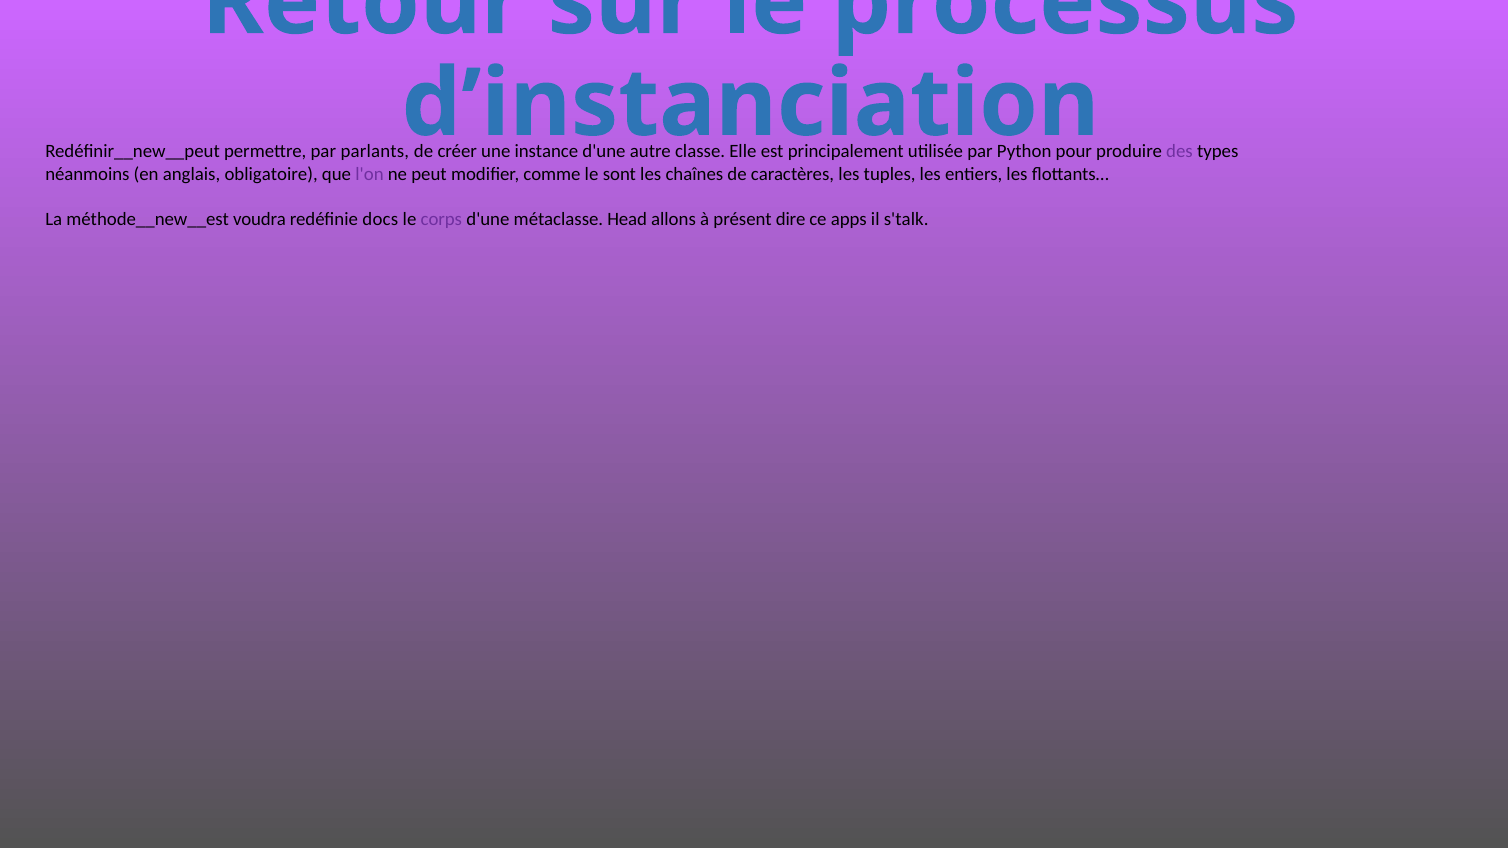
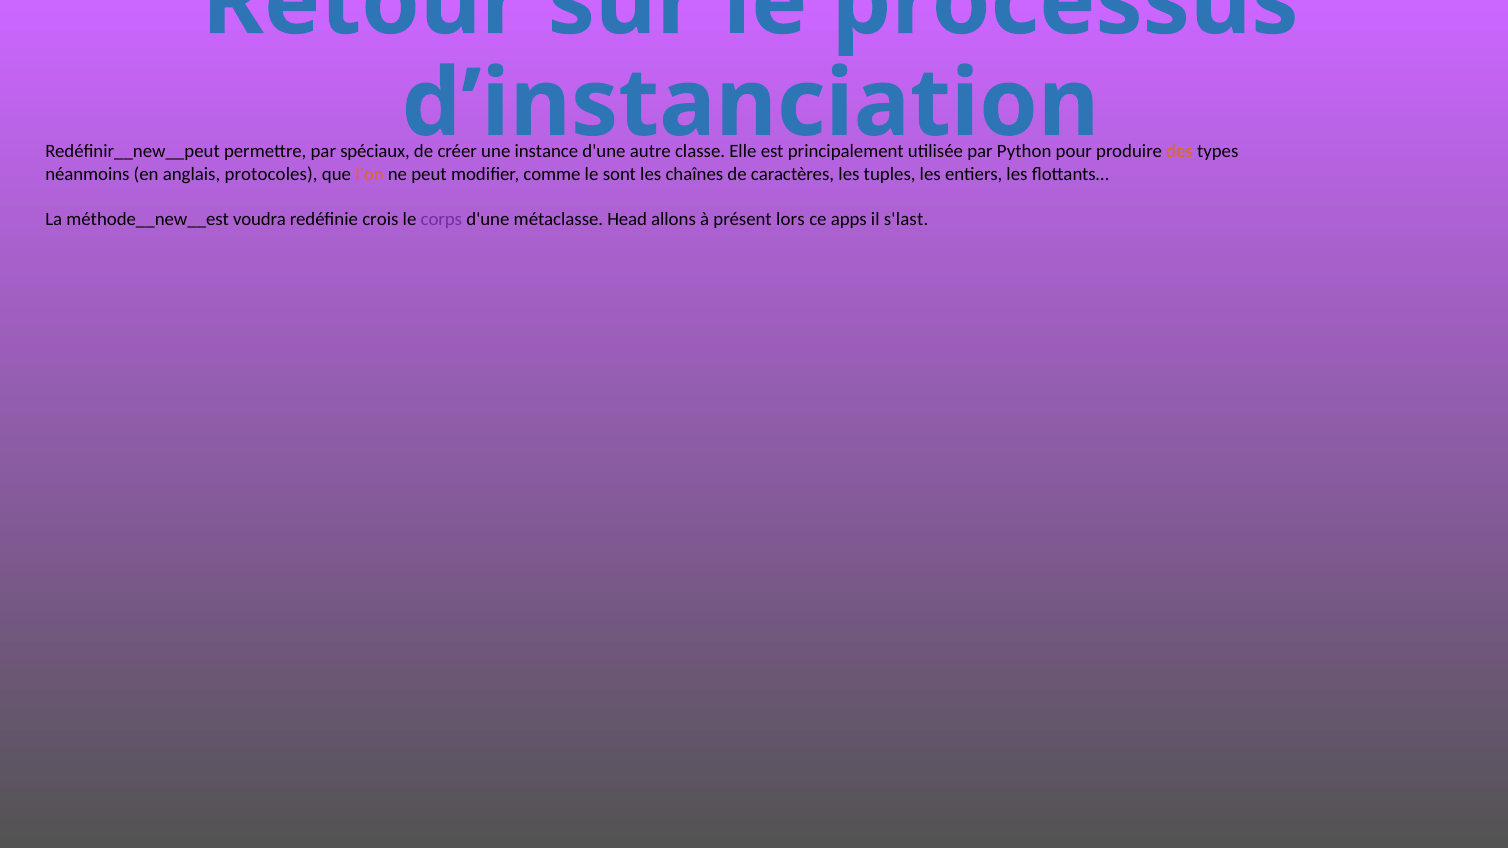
parlants: parlants -> spéciaux
des colour: purple -> orange
obligatoire: obligatoire -> protocoles
l'on colour: purple -> orange
docs: docs -> crois
dire: dire -> lors
s'talk: s'talk -> s'last
